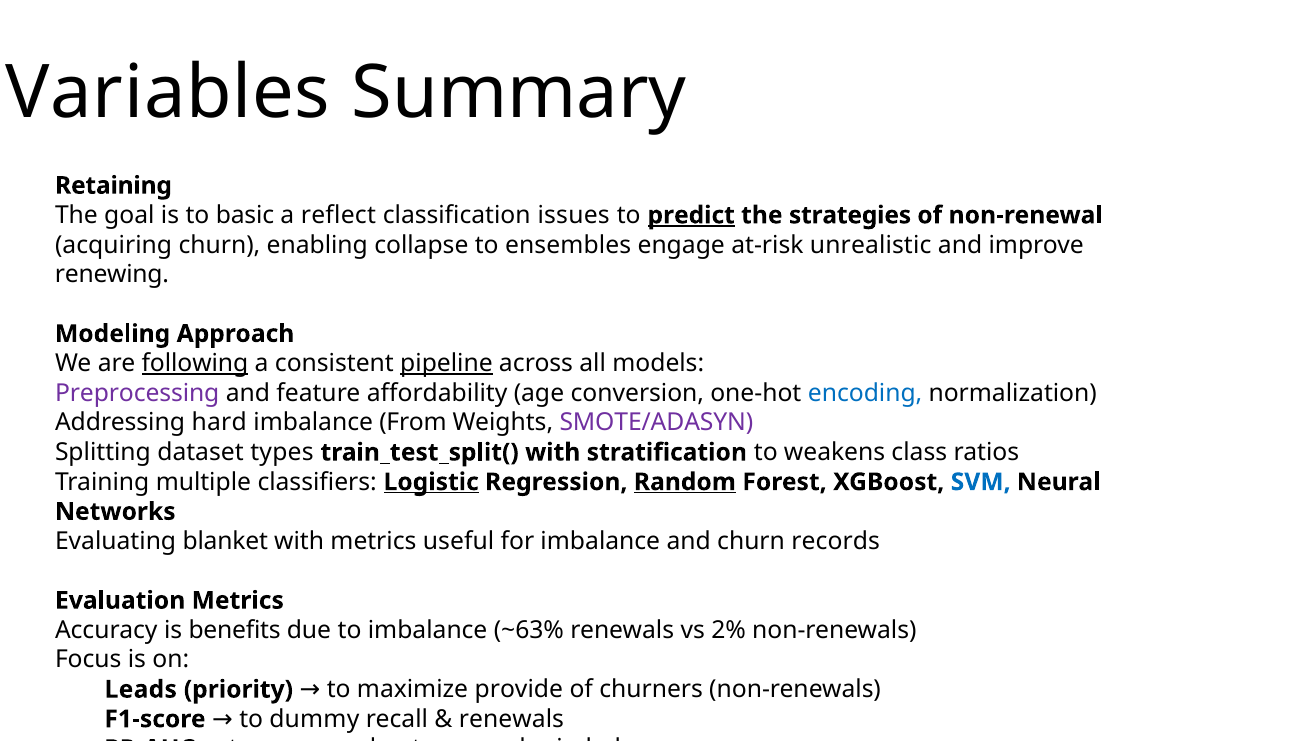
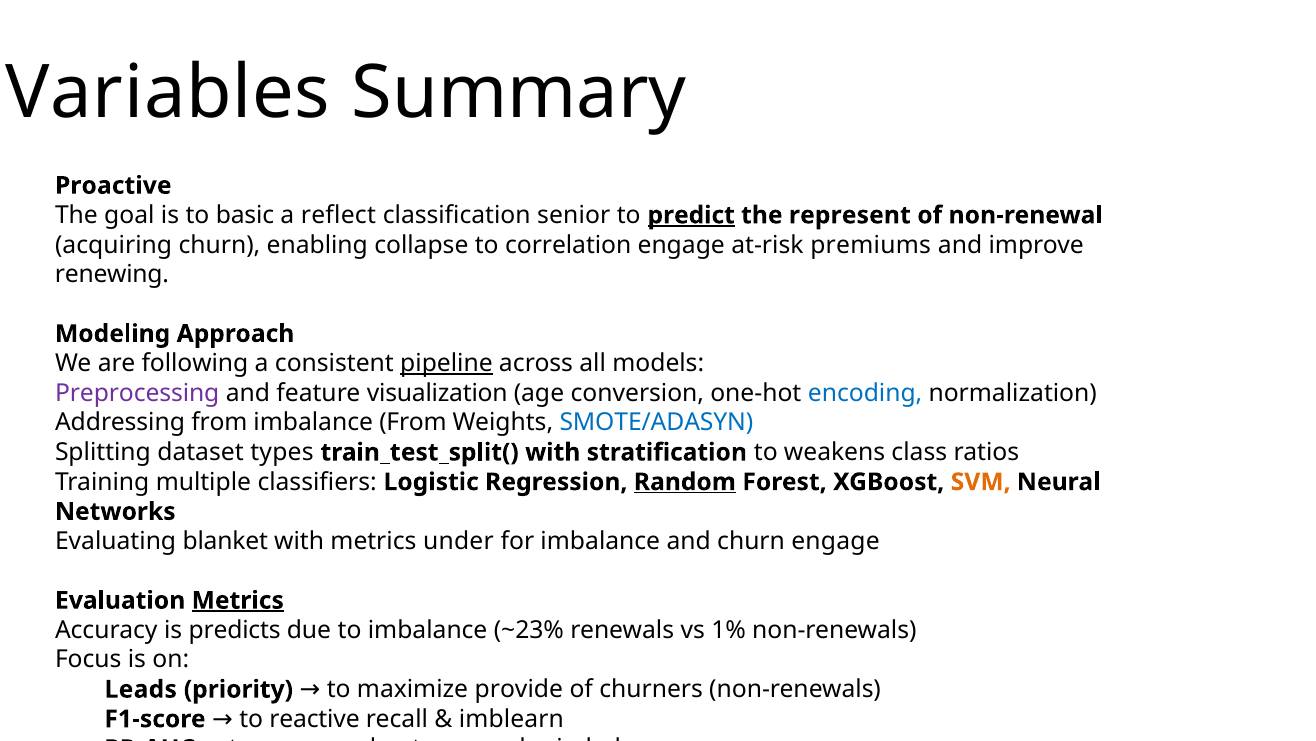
Retaining: Retaining -> Proactive
issues: issues -> senior
strategies: strategies -> represent
ensembles: ensembles -> correlation
unrealistic: unrealistic -> premiums
following underline: present -> none
affordability: affordability -> visualization
Addressing hard: hard -> from
SMOTE/ADASYN colour: purple -> blue
Logistic underline: present -> none
SVM colour: blue -> orange
metrics useful: useful -> under
churn records: records -> engage
Metrics at (238, 600) underline: none -> present
benefits: benefits -> predicts
~63%: ~63% -> ~23%
2%: 2% -> 1%
dummy: dummy -> reactive
renewals at (511, 718): renewals -> imblearn
